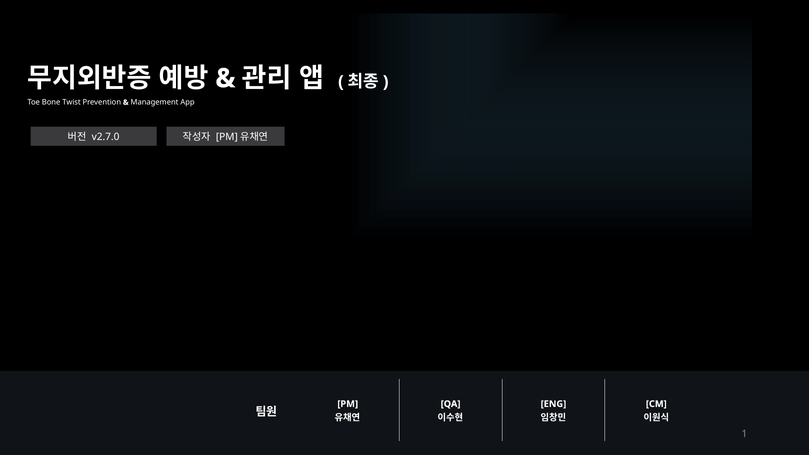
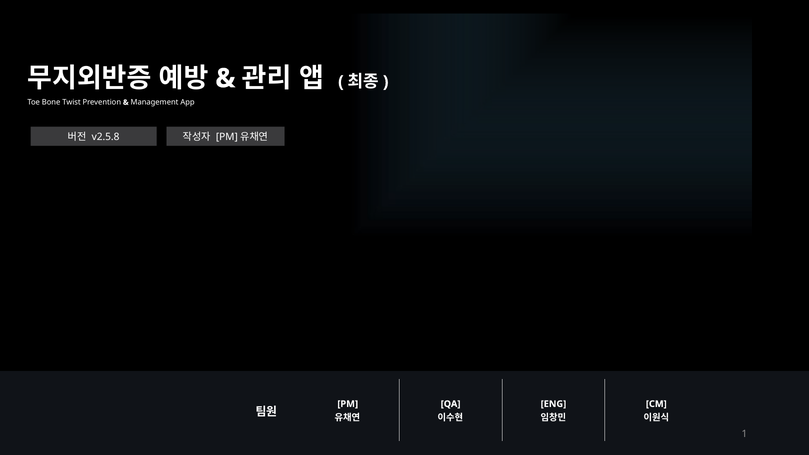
v2.7.0: v2.7.0 -> v2.5.8
